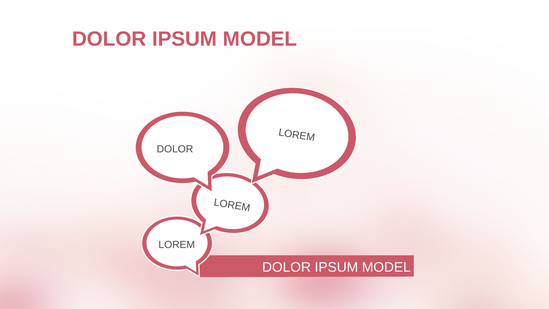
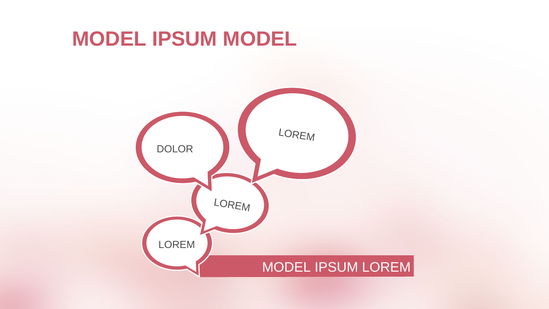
DOLOR at (109, 39): DOLOR -> MODEL
DOLOR at (286, 267): DOLOR -> MODEL
MODEL at (386, 267): MODEL -> LOREM
